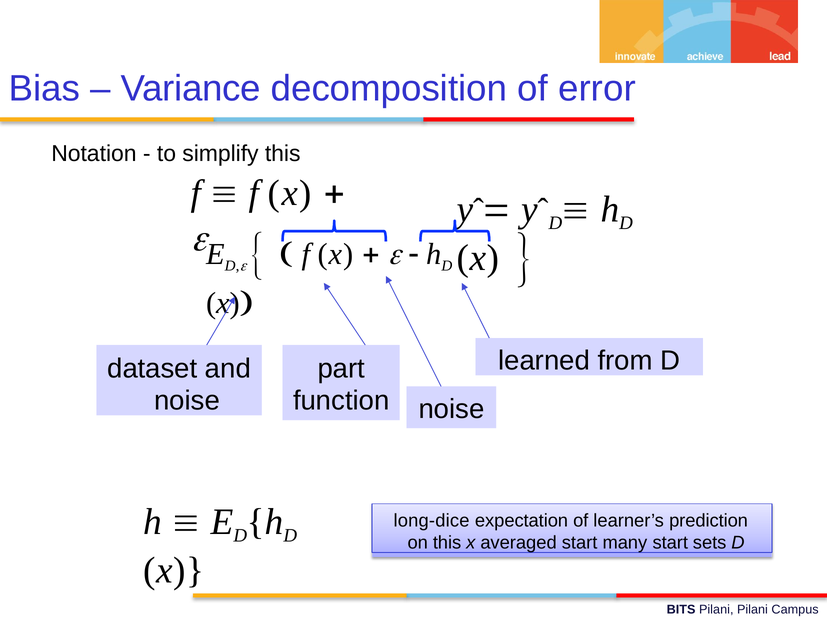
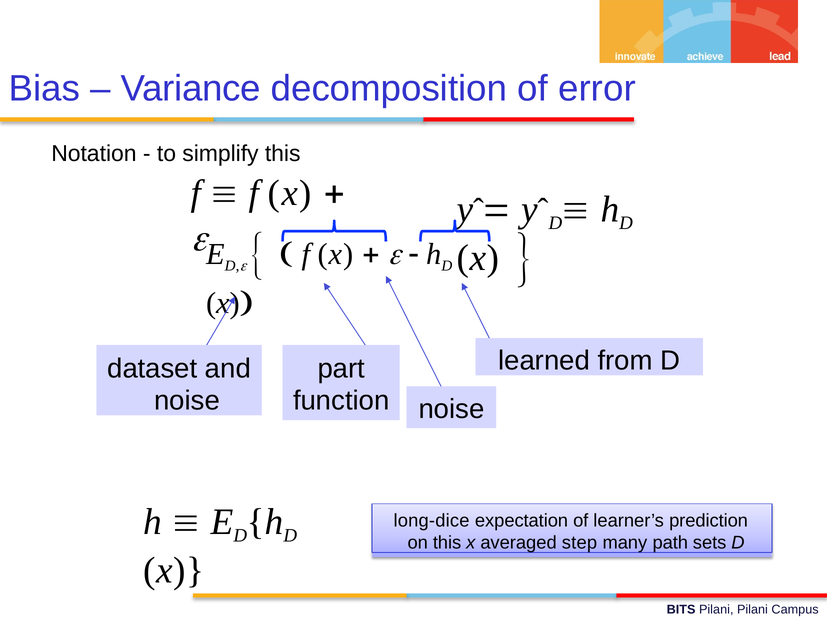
averaged start: start -> step
many start: start -> path
